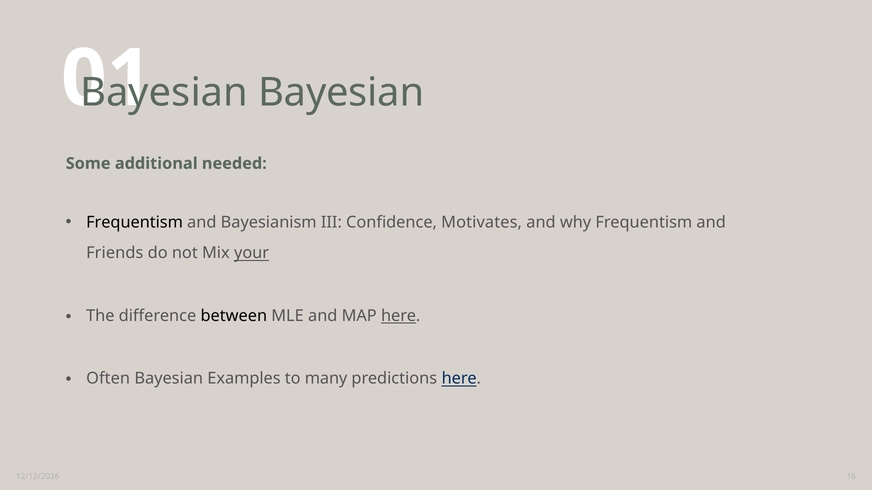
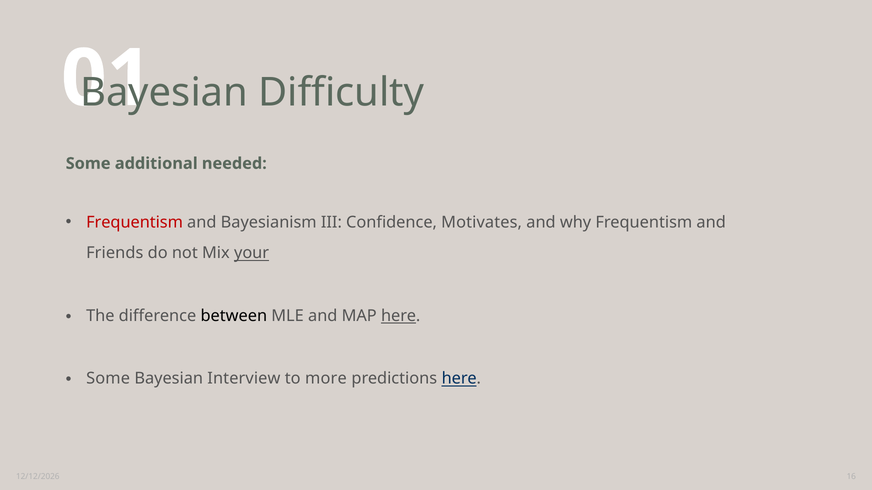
Bayesian at (341, 93): Bayesian -> Difficulty
Frequentism at (135, 222) colour: black -> red
Often at (108, 379): Often -> Some
Examples: Examples -> Interview
many: many -> more
